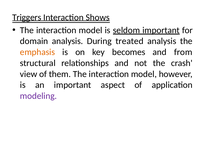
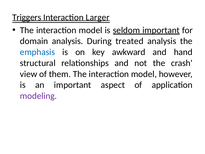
Shows: Shows -> Larger
emphasis colour: orange -> blue
becomes: becomes -> awkward
from: from -> hand
